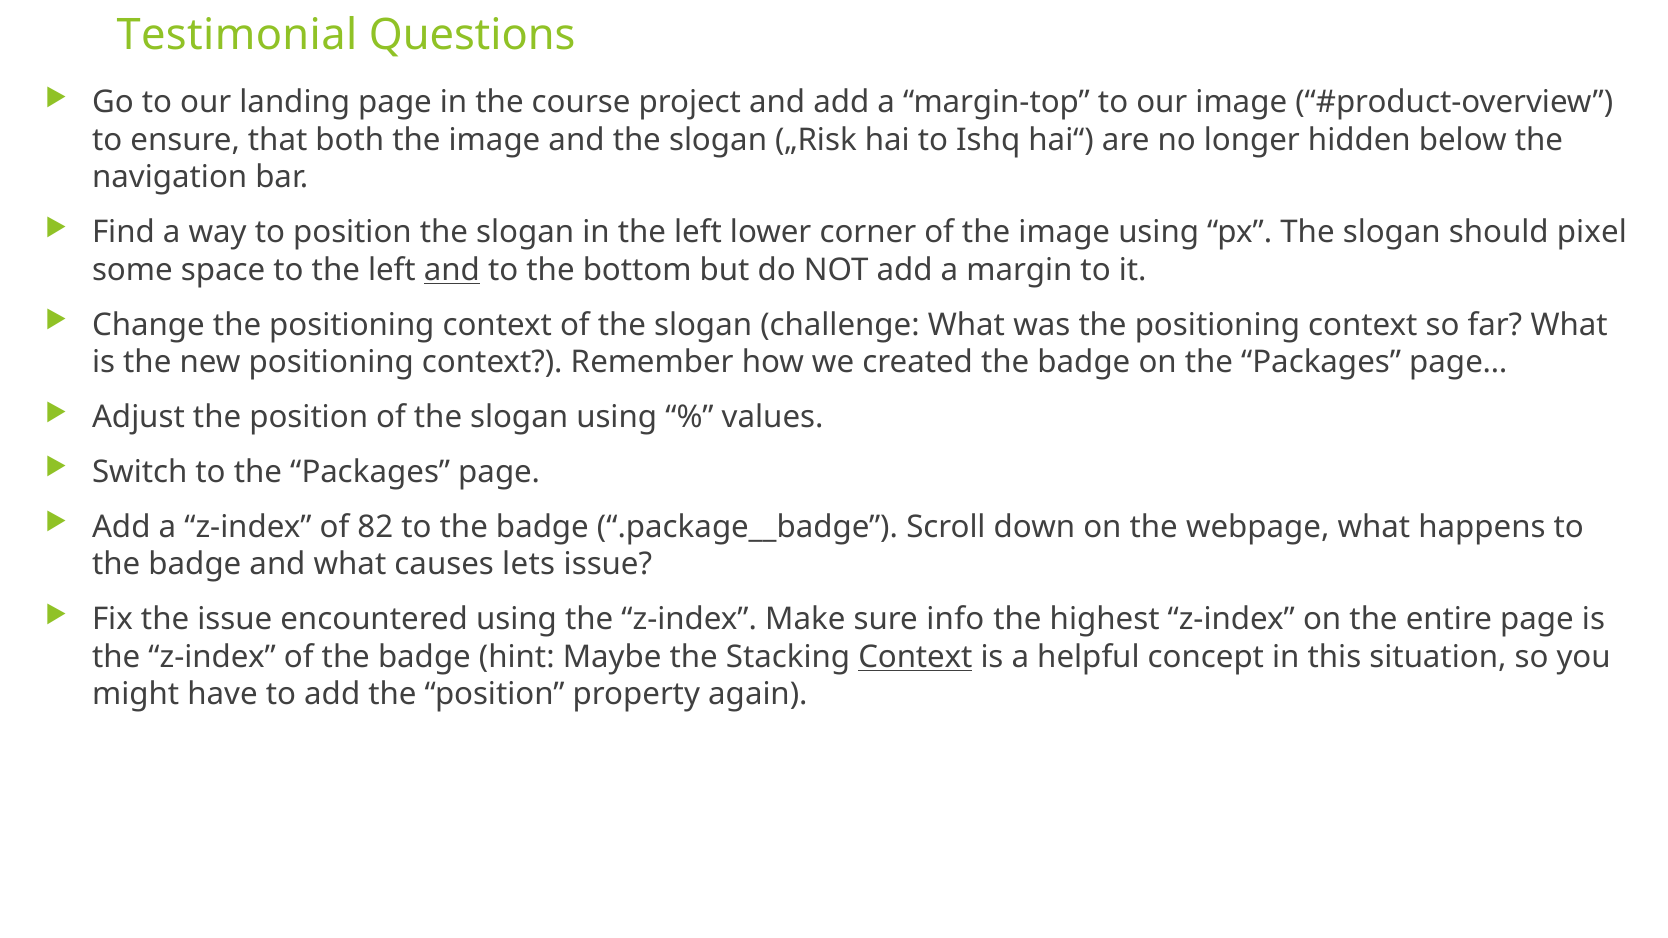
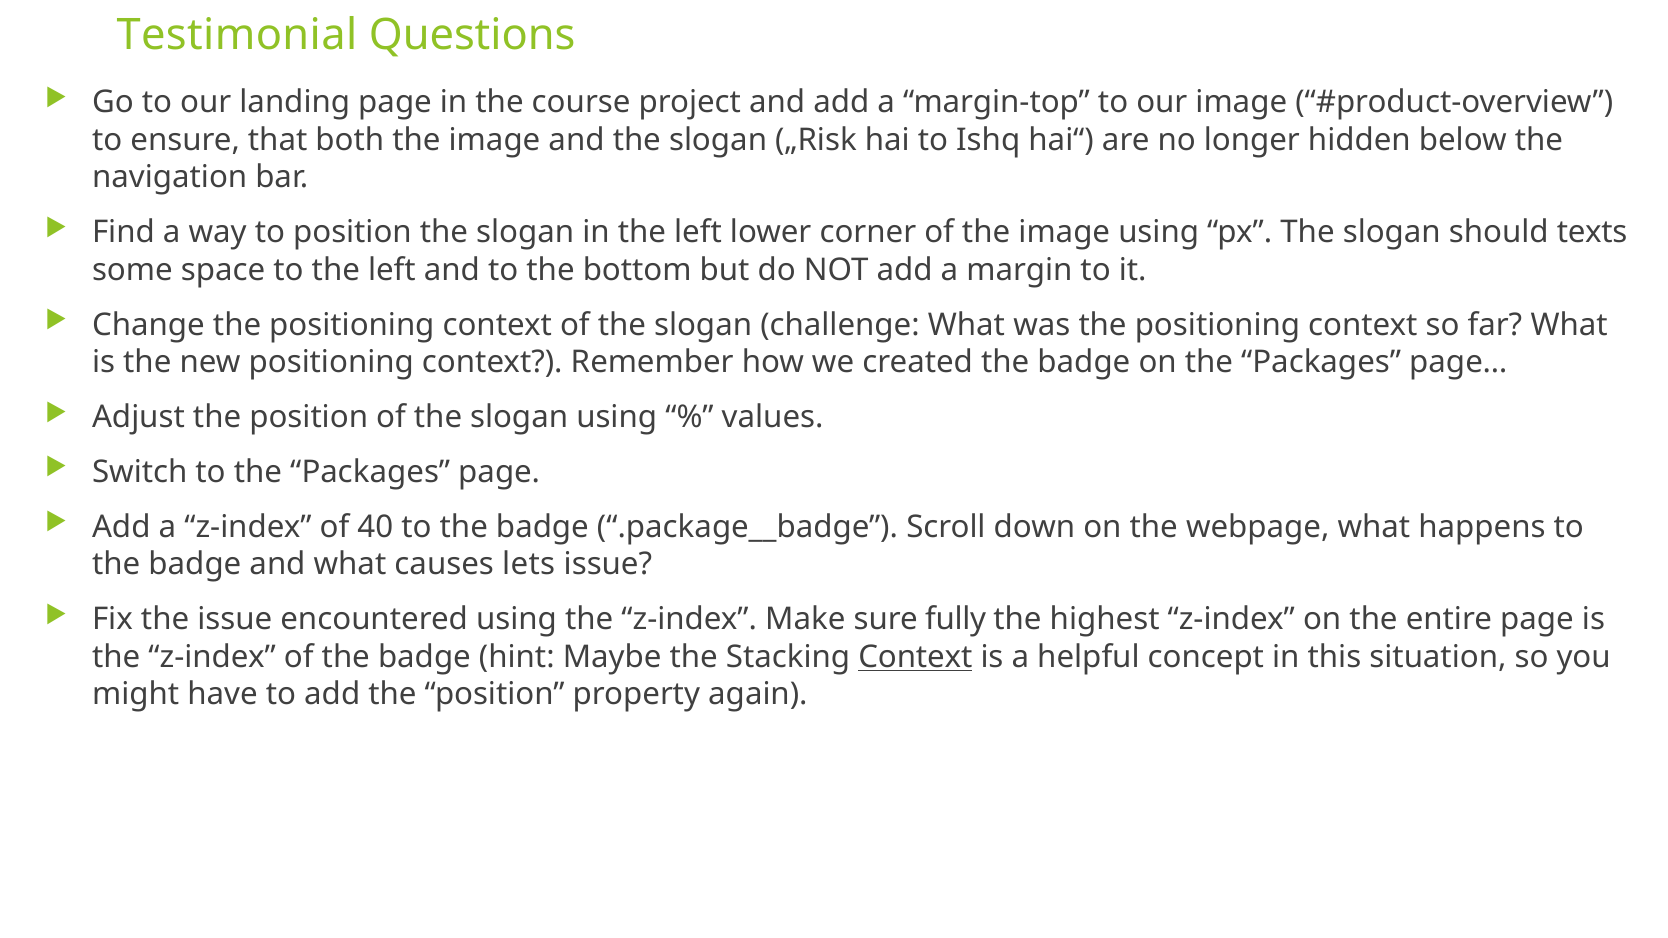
pixel: pixel -> texts
and at (452, 270) underline: present -> none
82: 82 -> 40
info: info -> fully
